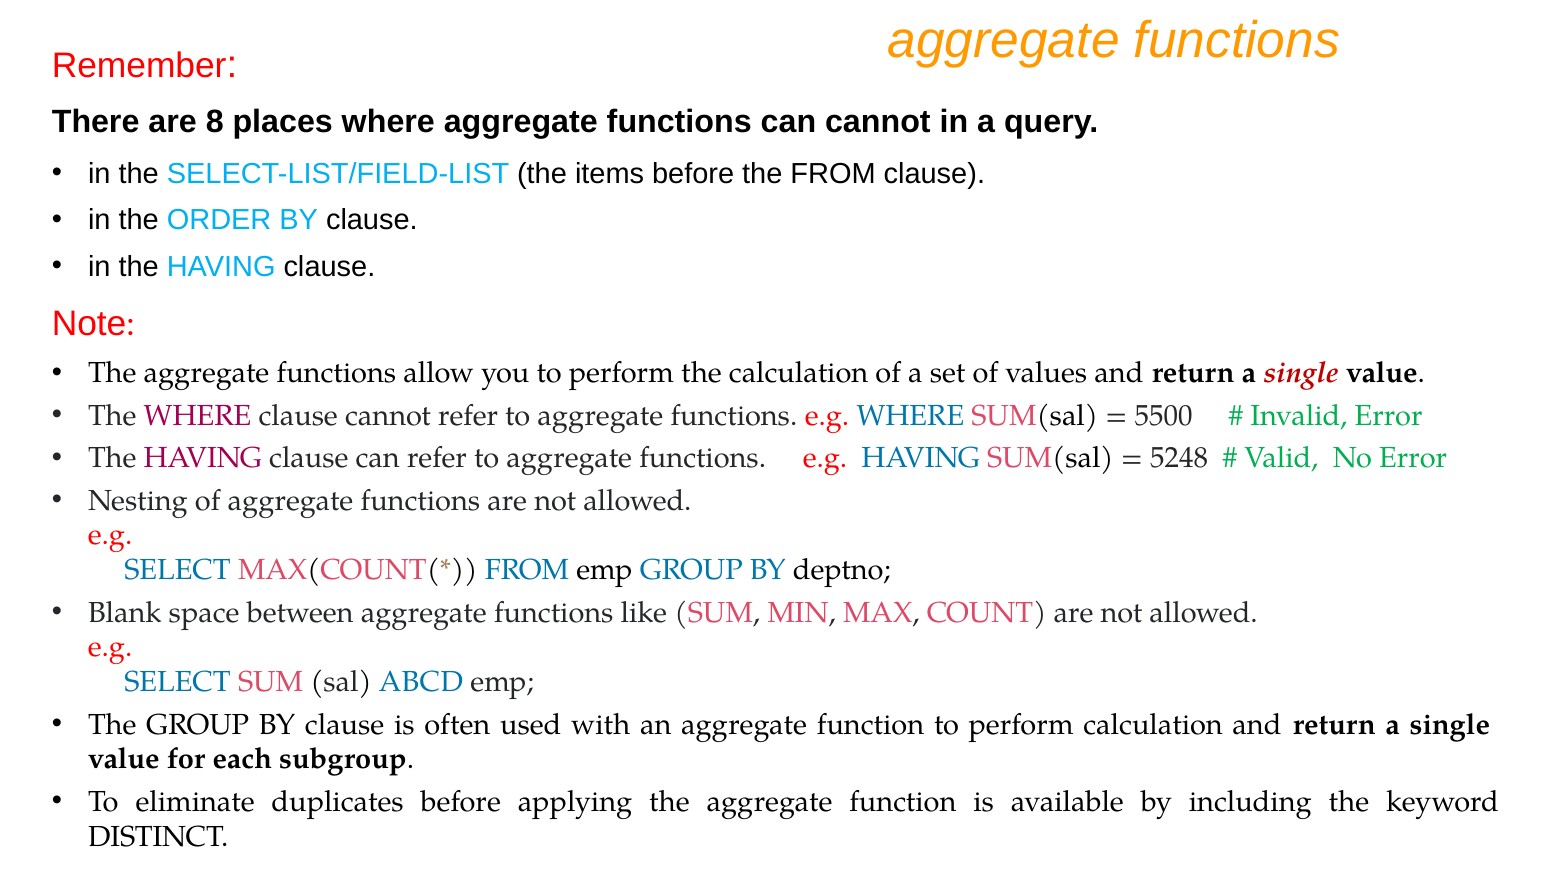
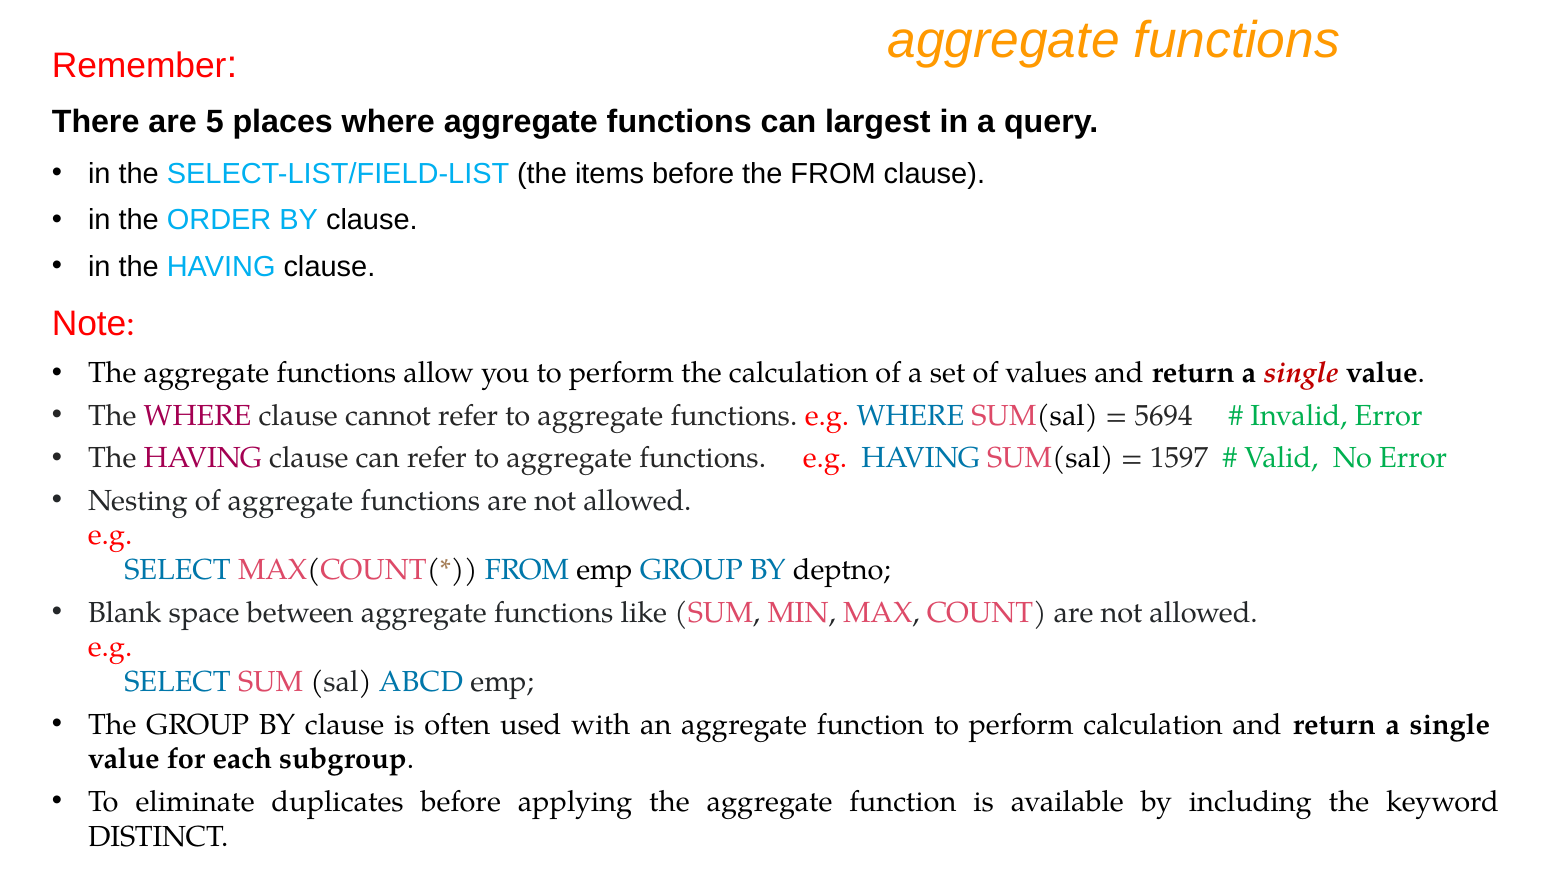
8: 8 -> 5
can cannot: cannot -> largest
5500: 5500 -> 5694
5248: 5248 -> 1597
